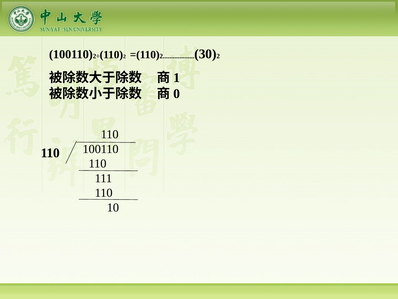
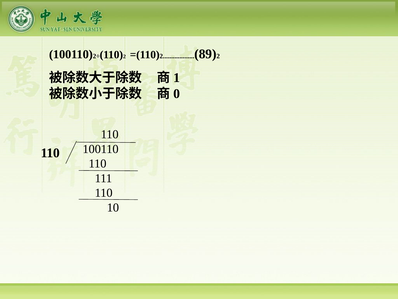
30: 30 -> 89
